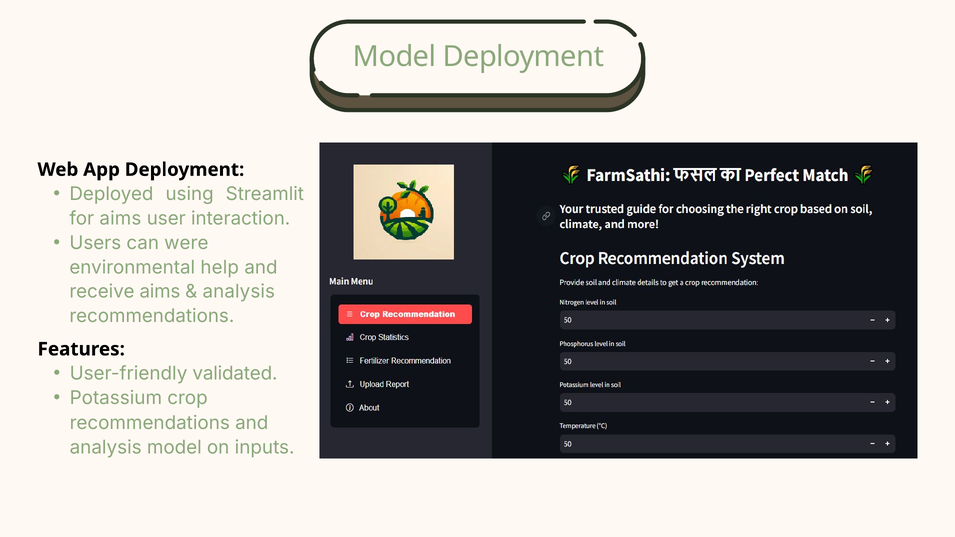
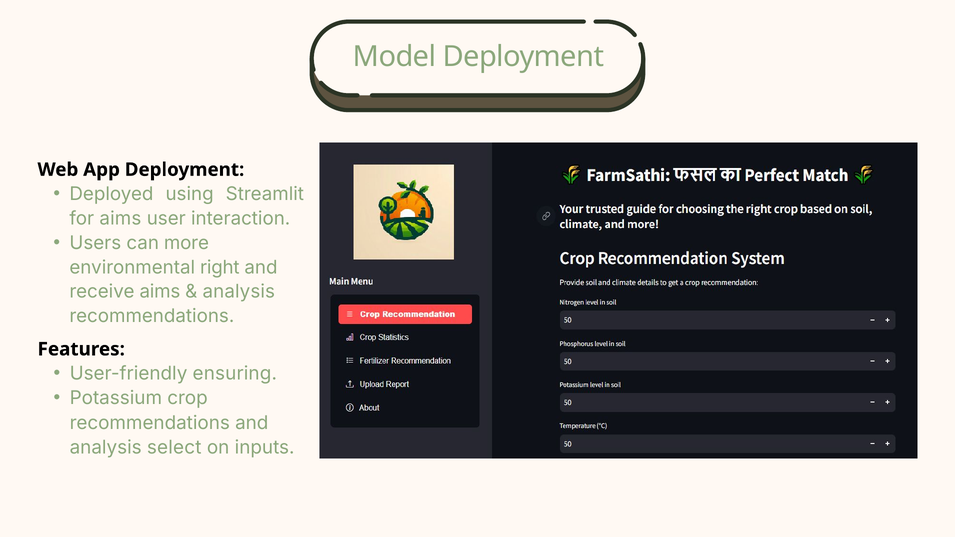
were: were -> more
help: help -> right
validated: validated -> ensuring
analysis model: model -> select
